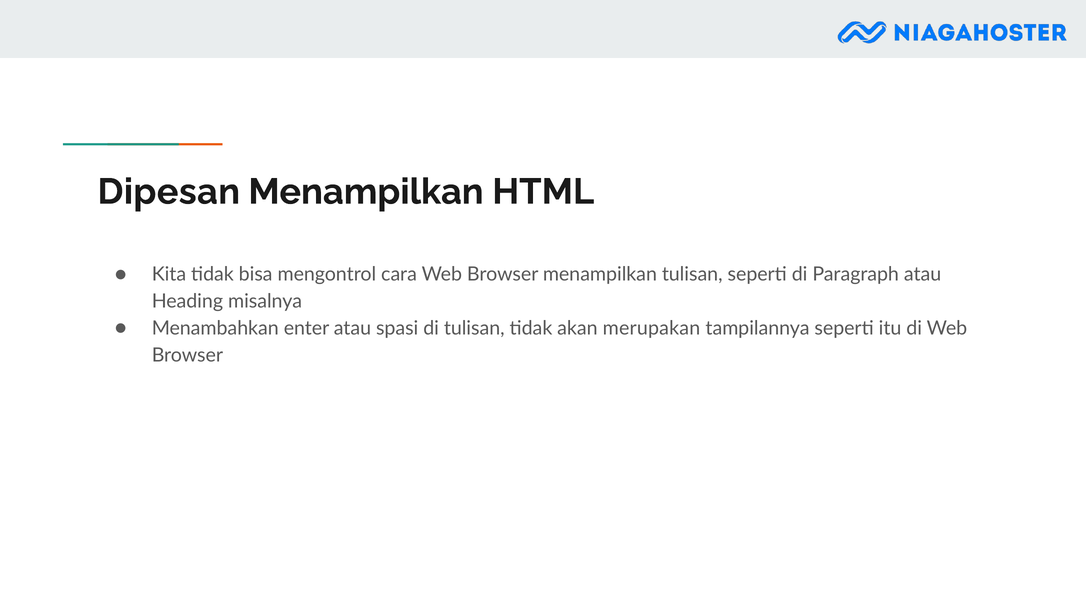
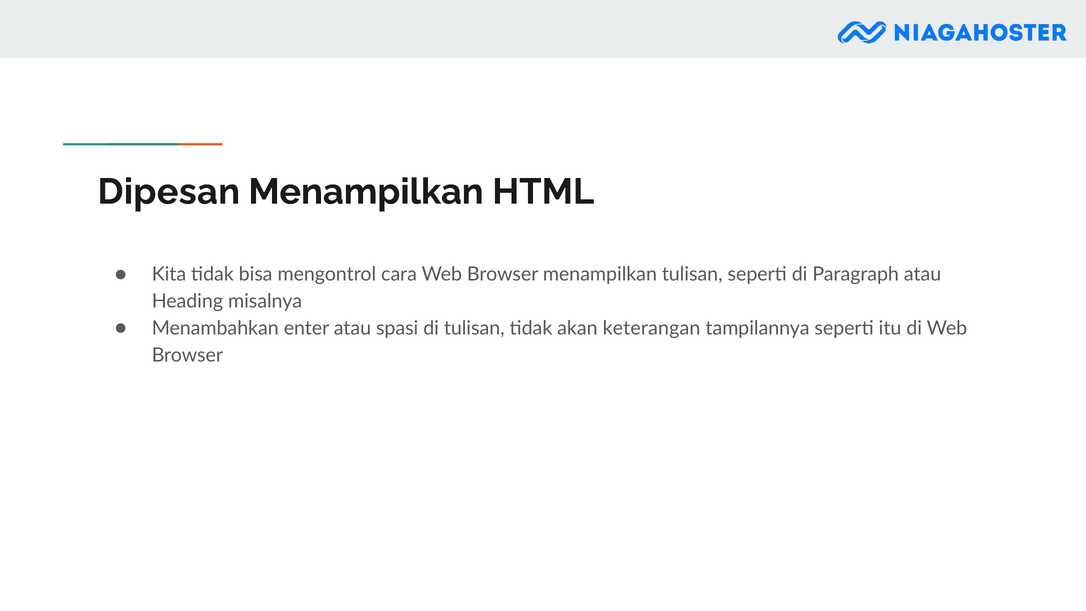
merupakan: merupakan -> keterangan
